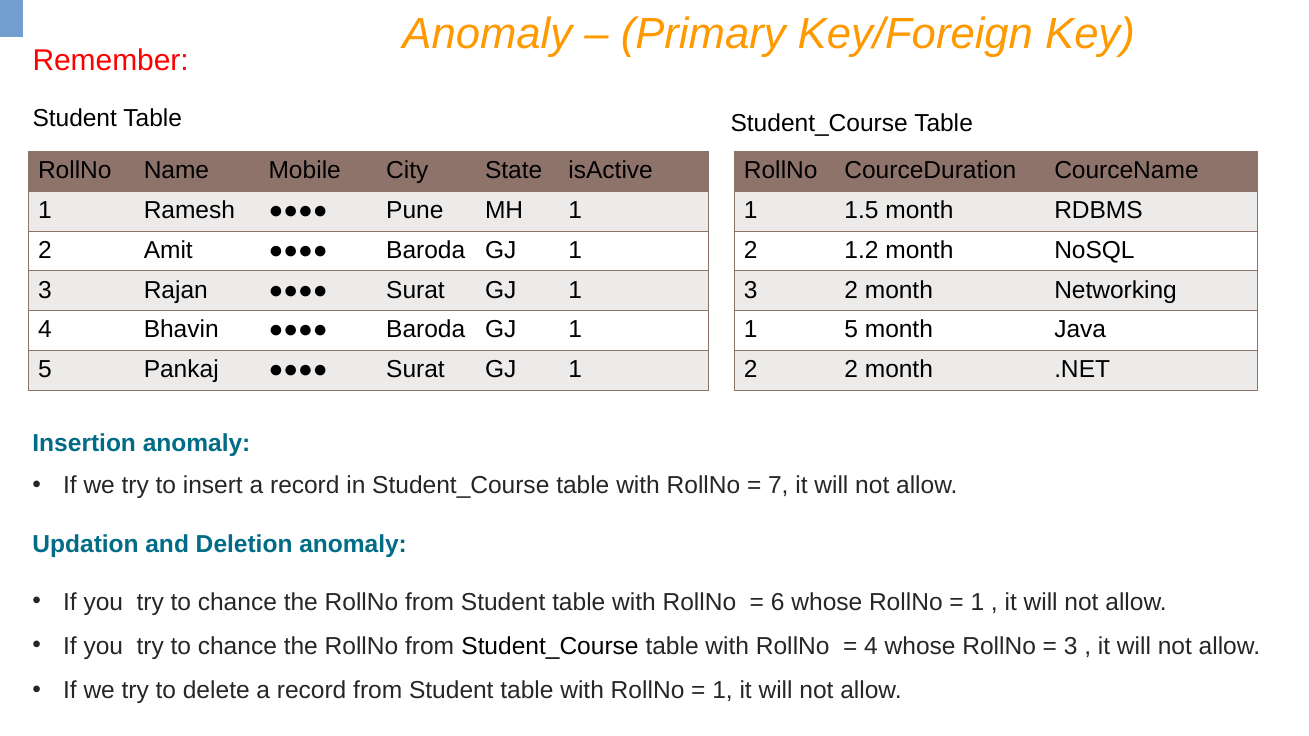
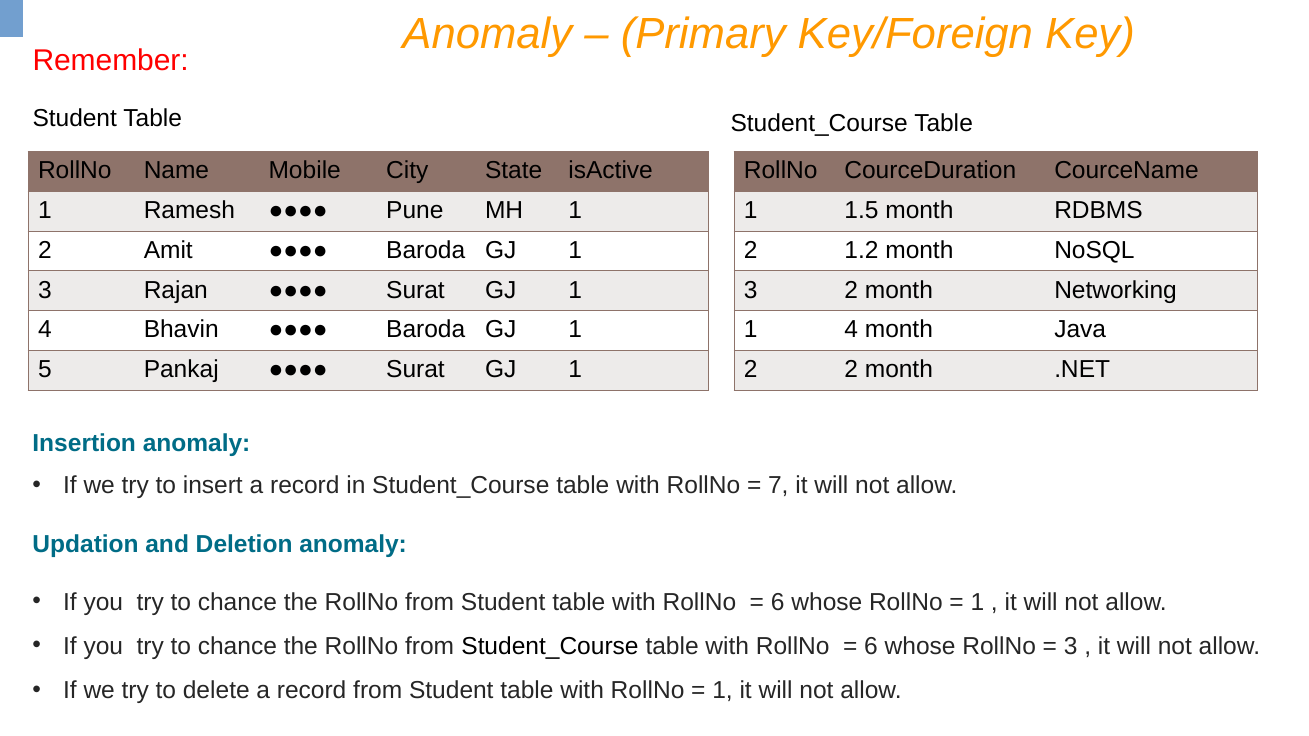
5 at (851, 330): 5 -> 4
4 at (871, 646): 4 -> 6
